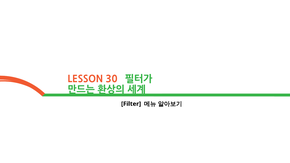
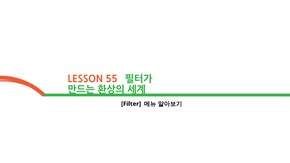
30: 30 -> 55
